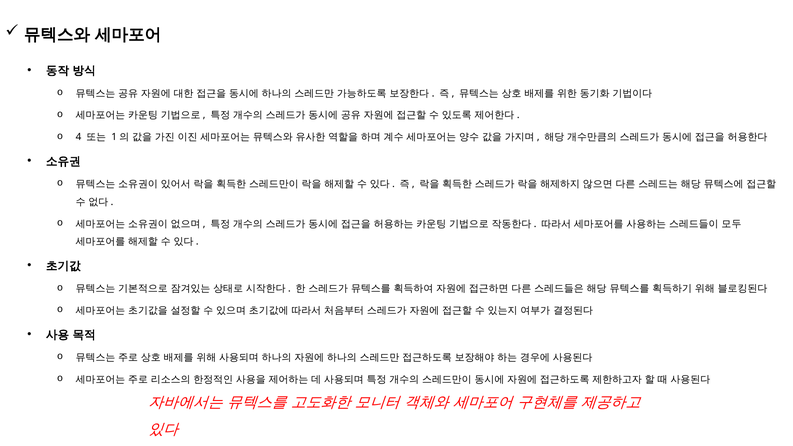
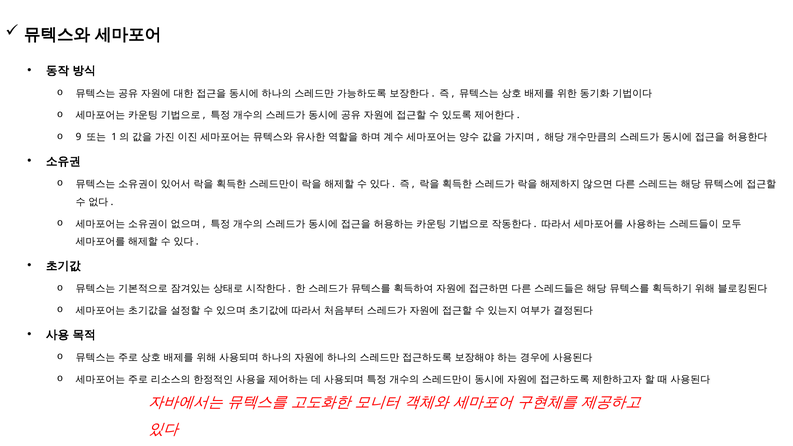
4: 4 -> 9
